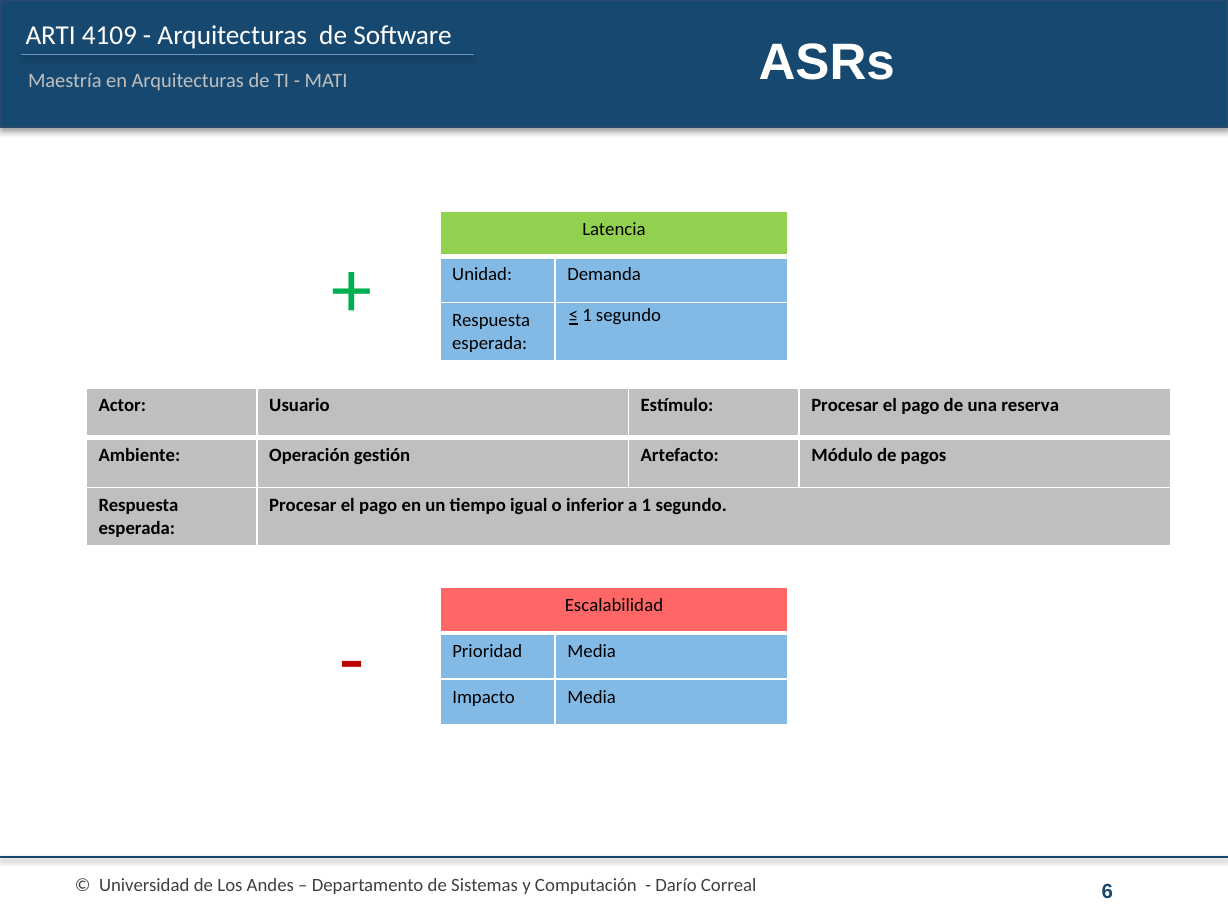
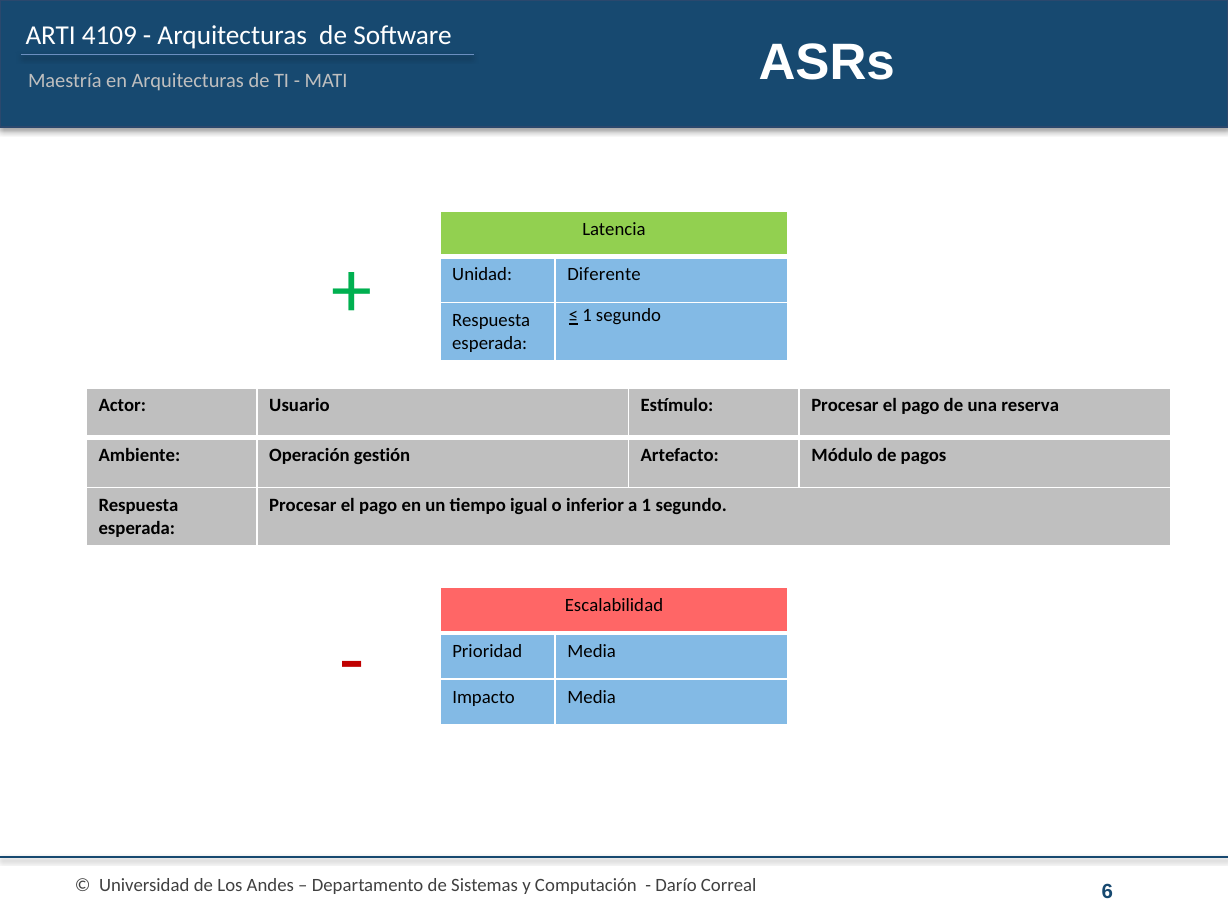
Demanda: Demanda -> Diferente
